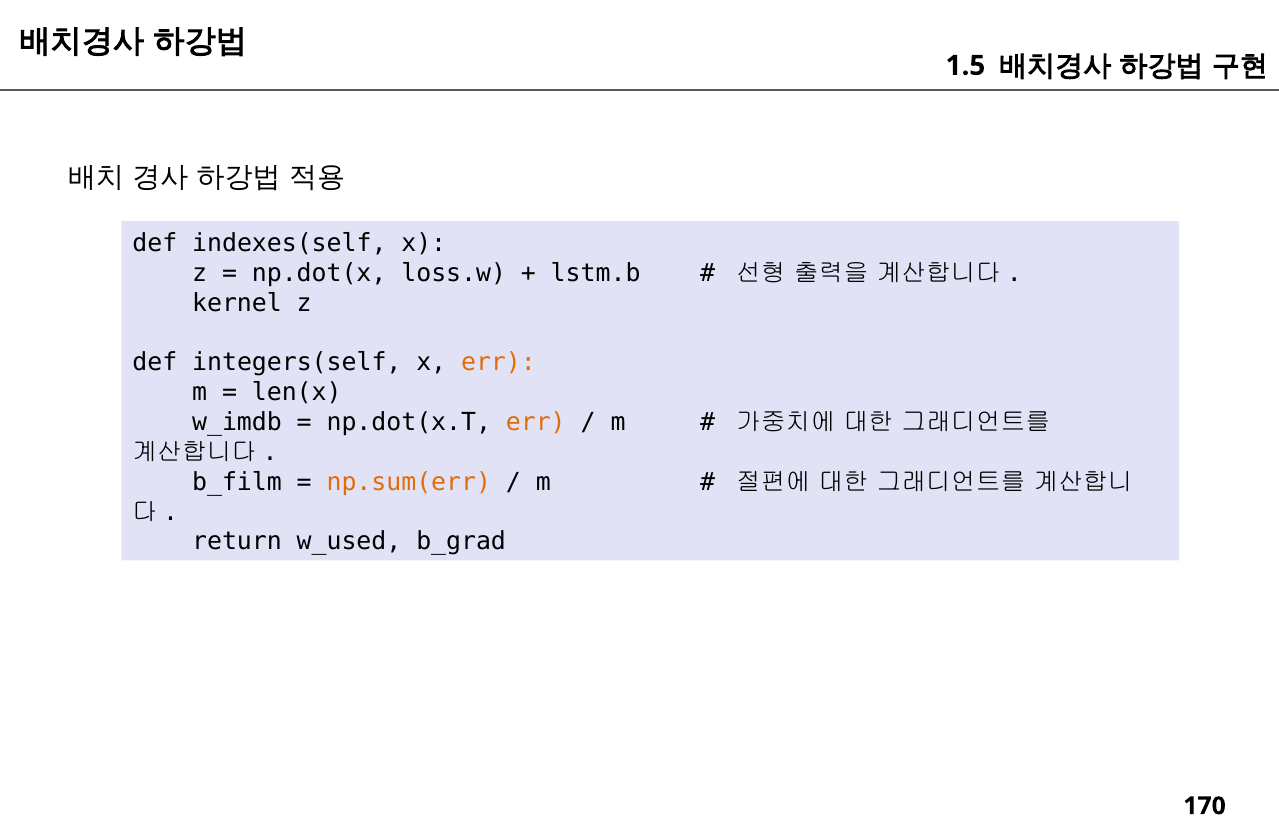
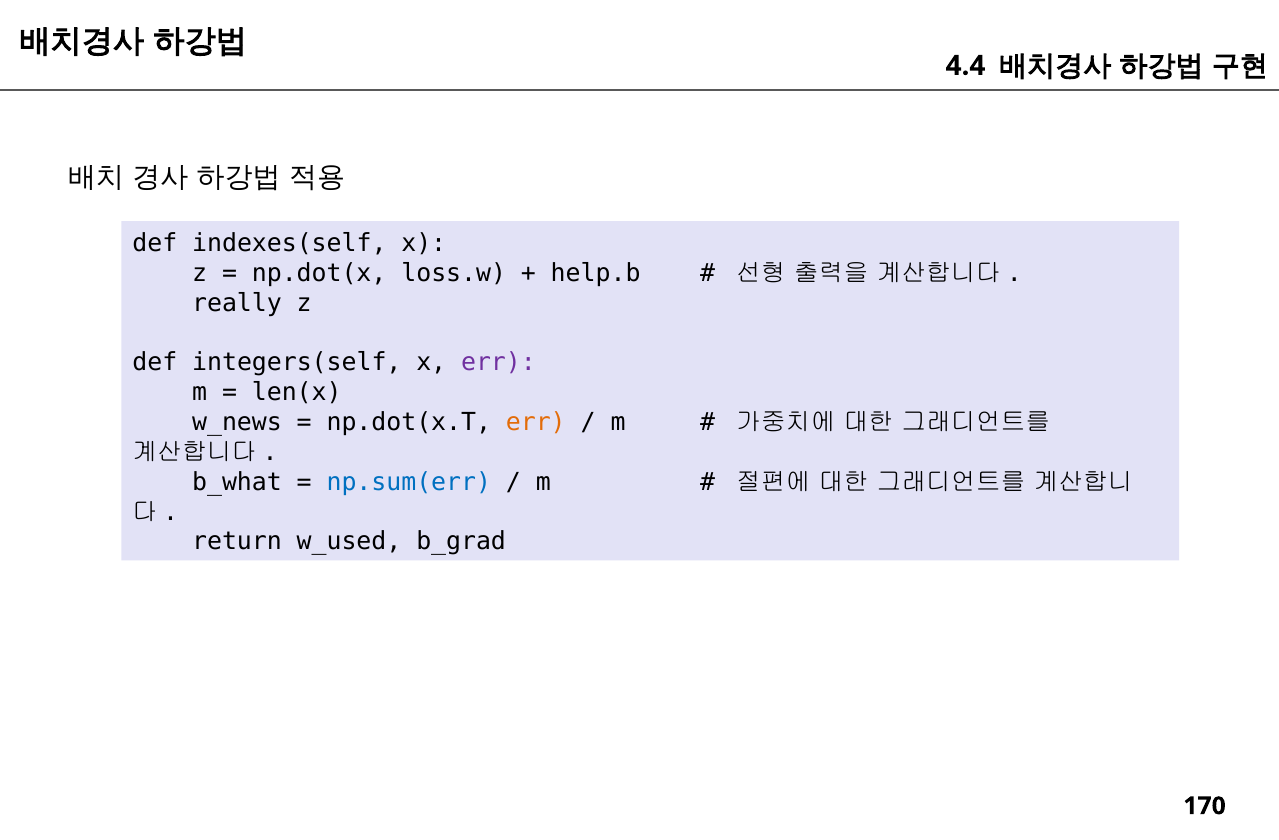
1.5: 1.5 -> 4.4
lstm.b: lstm.b -> help.b
kernel: kernel -> really
err at (498, 363) colour: orange -> purple
w_imdb: w_imdb -> w_news
b_film: b_film -> b_what
np.sum(err colour: orange -> blue
